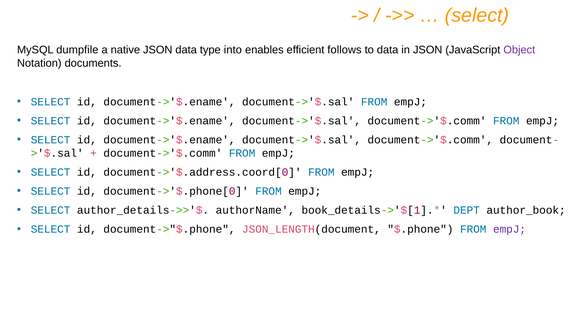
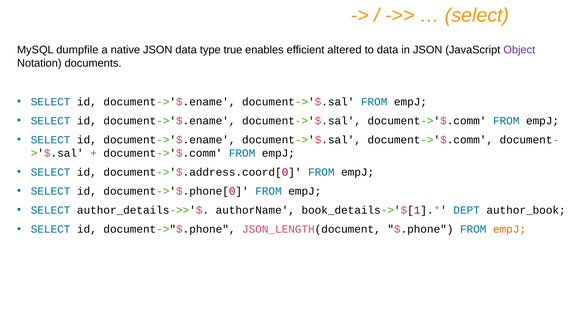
into: into -> true
follows: follows -> altered
empJ at (510, 229) colour: purple -> orange
